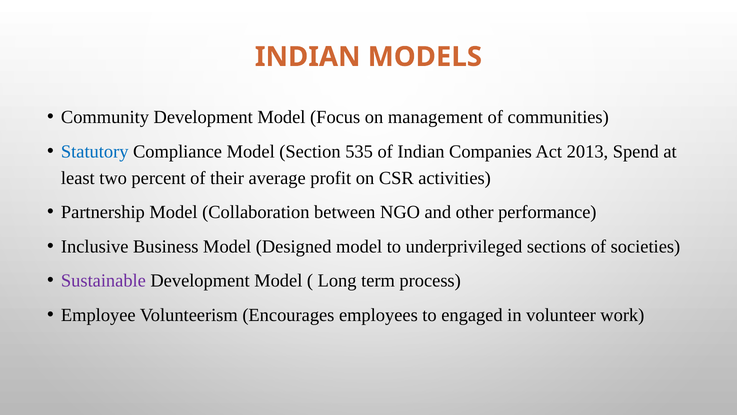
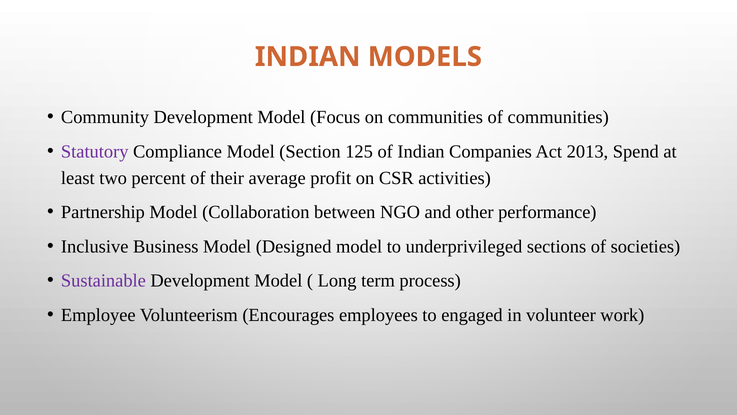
on management: management -> communities
Statutory colour: blue -> purple
535: 535 -> 125
